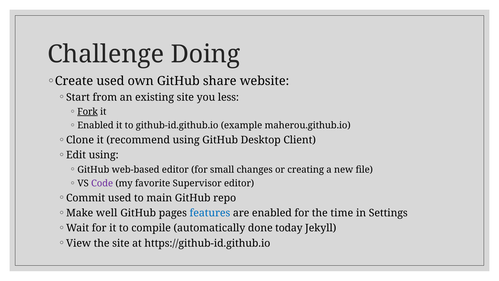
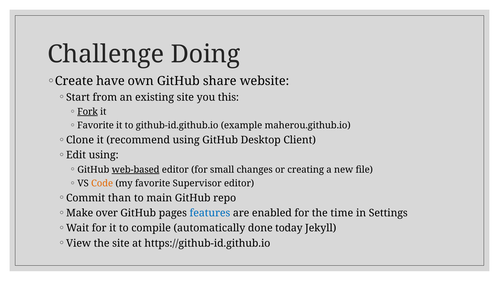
Create used: used -> have
less: less -> this
Enabled at (95, 125): Enabled -> Favorite
web-based underline: none -> present
Code colour: purple -> orange
Commit used: used -> than
well: well -> over
